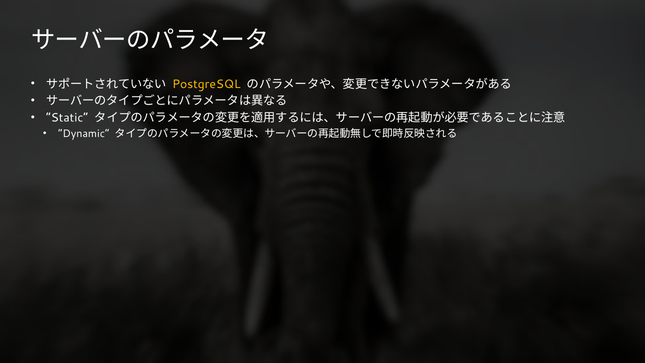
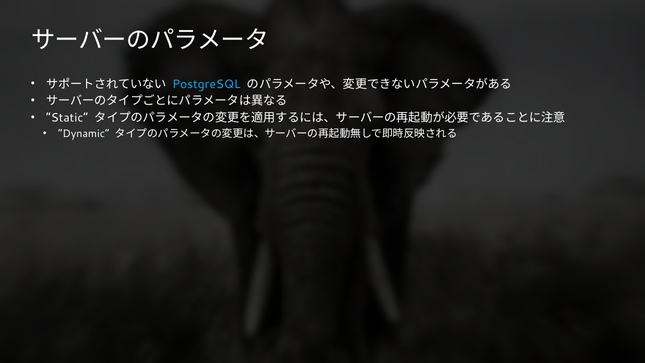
PostgreSQL colour: yellow -> light blue
